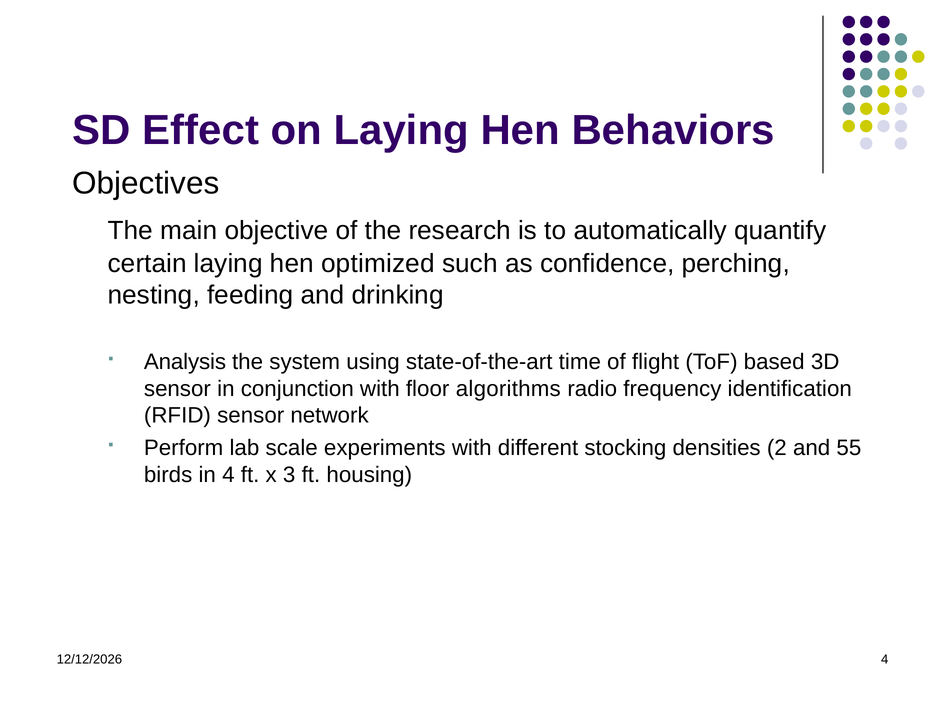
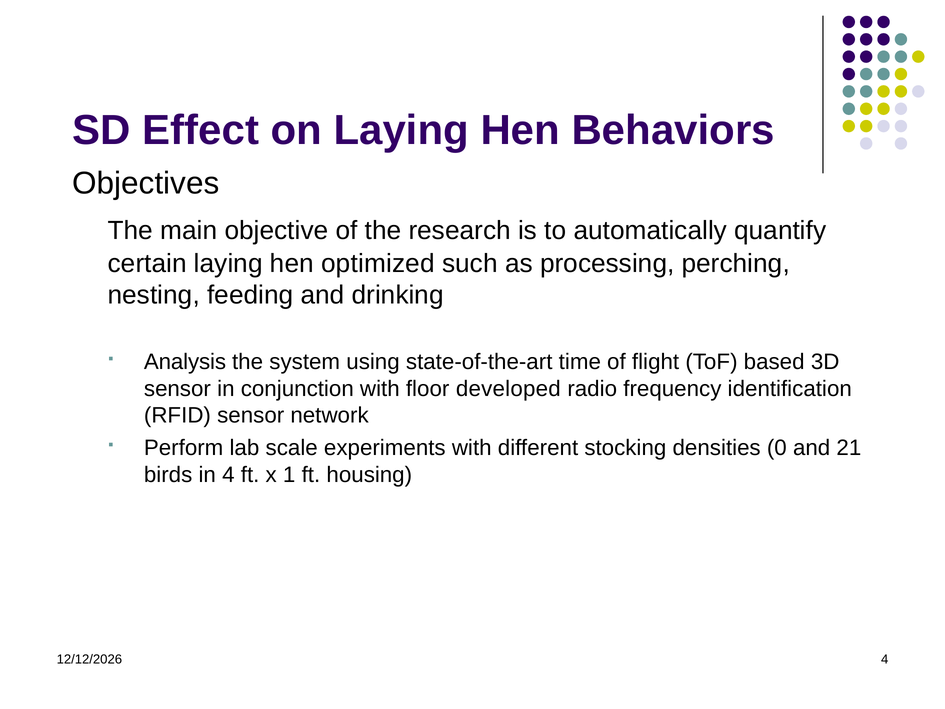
confidence: confidence -> processing
algorithms: algorithms -> developed
2: 2 -> 0
55: 55 -> 21
3: 3 -> 1
